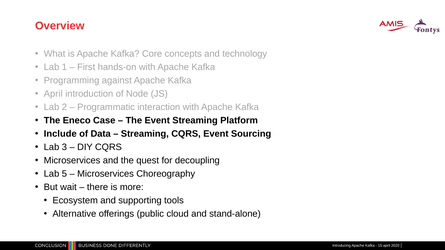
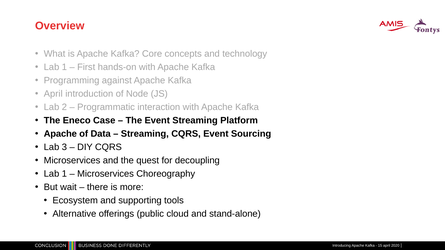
Include at (60, 134): Include -> Apache
5 at (64, 174): 5 -> 1
